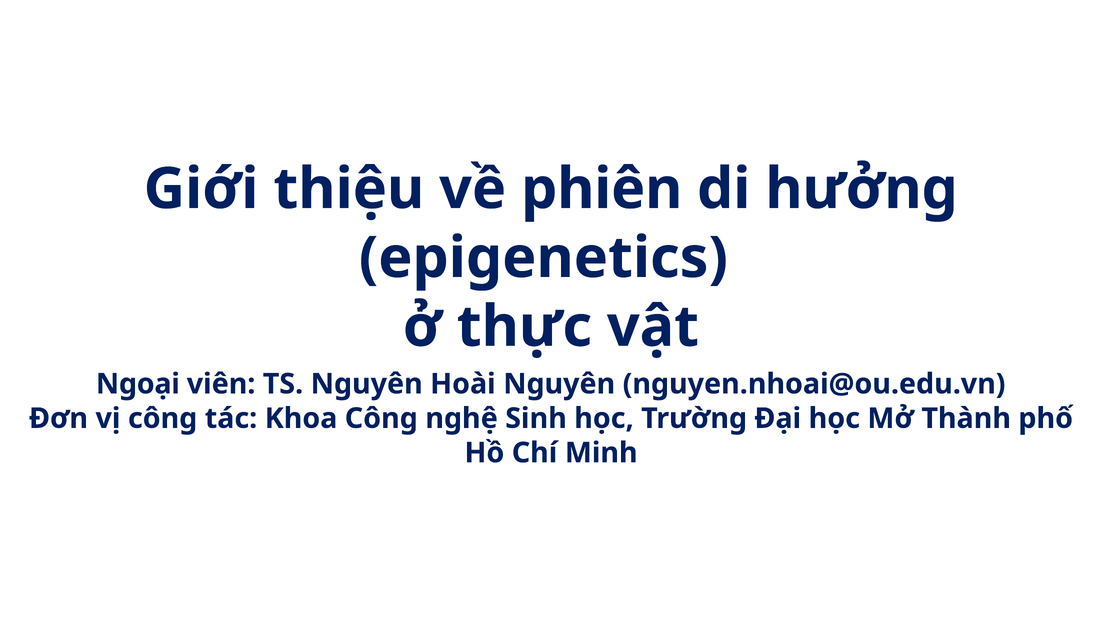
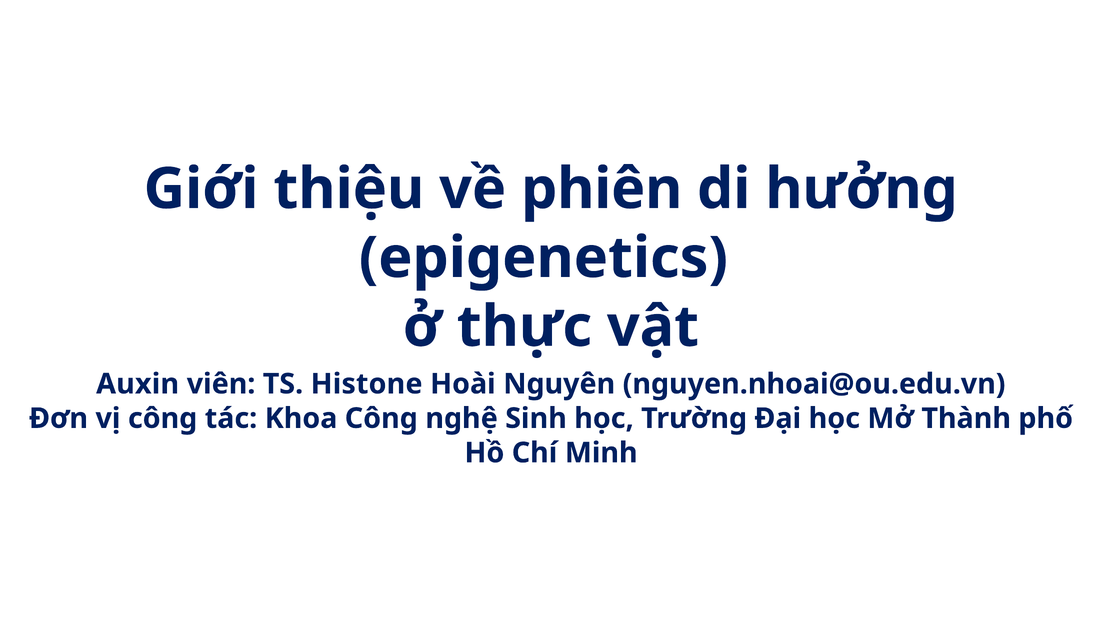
Ngoại: Ngoại -> Auxin
TS Nguyên: Nguyên -> Histone
